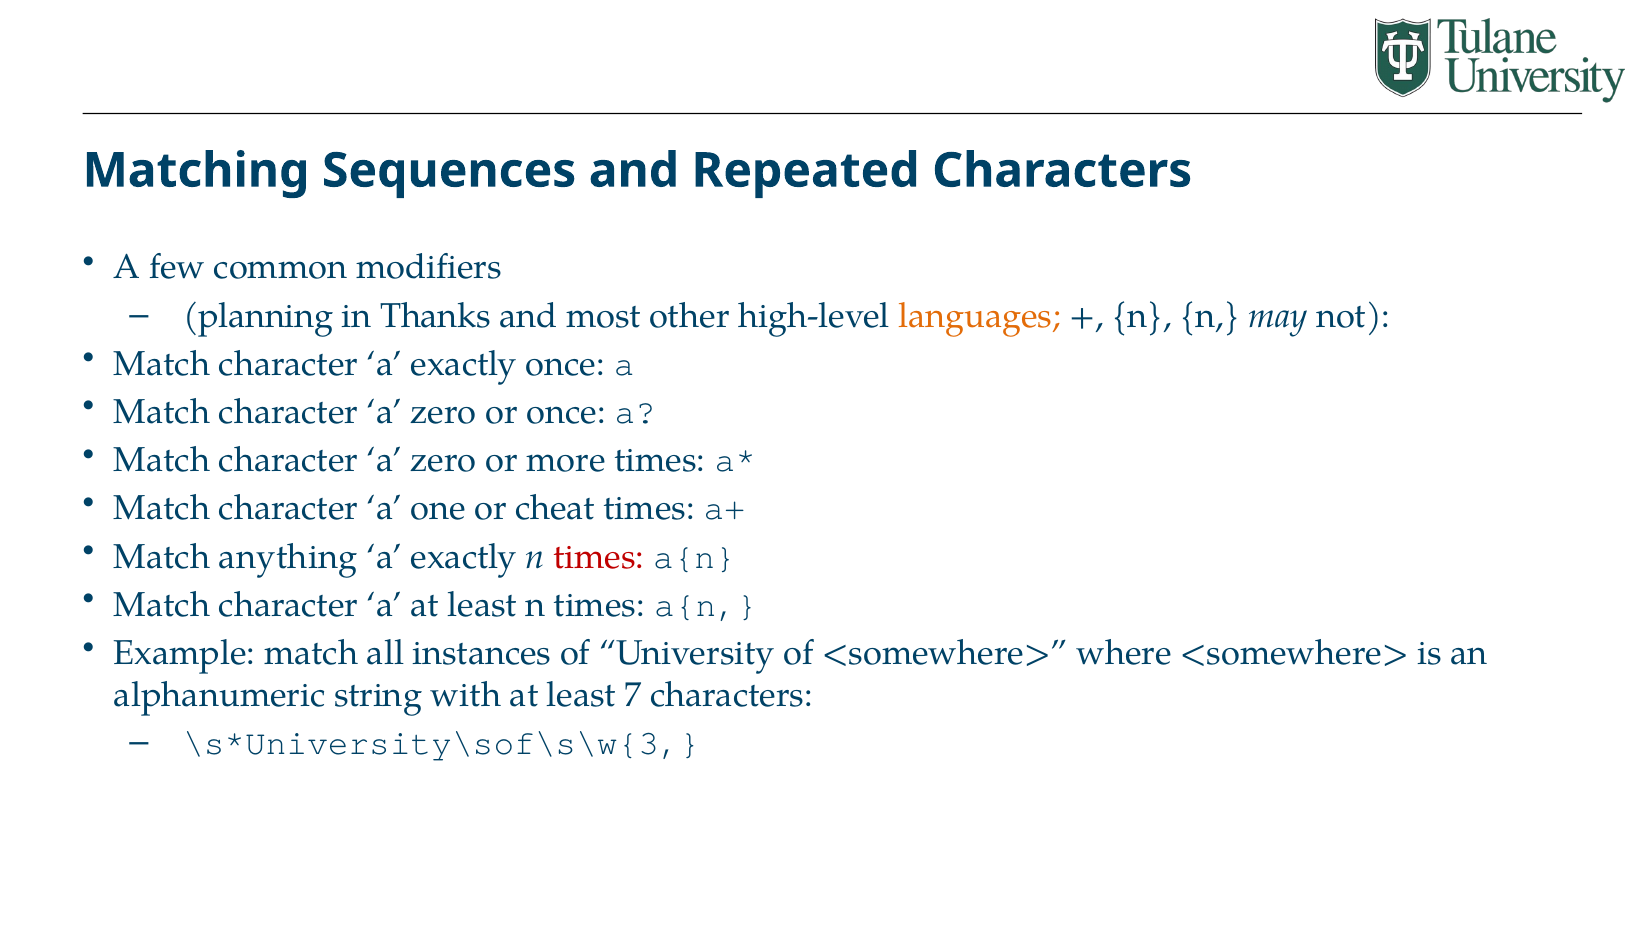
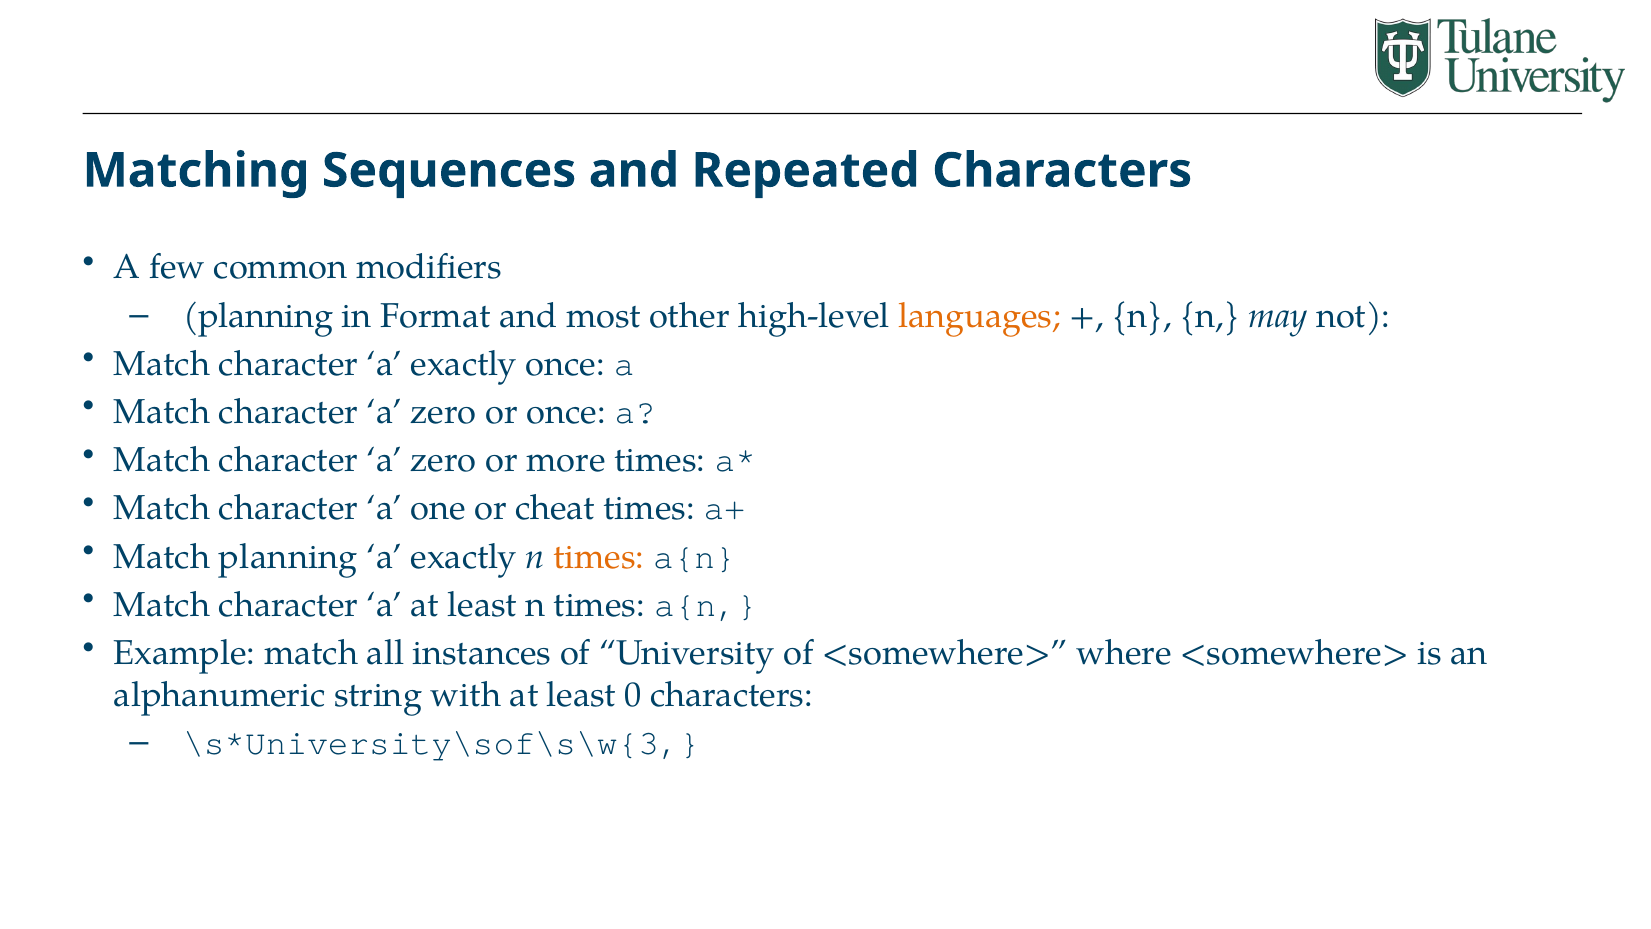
Thanks: Thanks -> Format
Match anything: anything -> planning
times at (599, 557) colour: red -> orange
7: 7 -> 0
